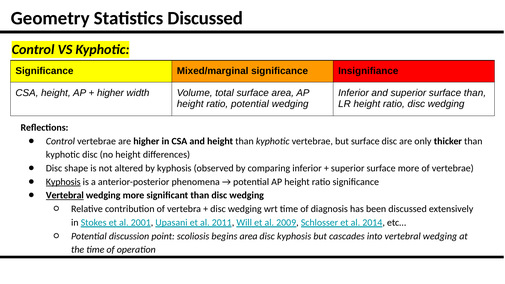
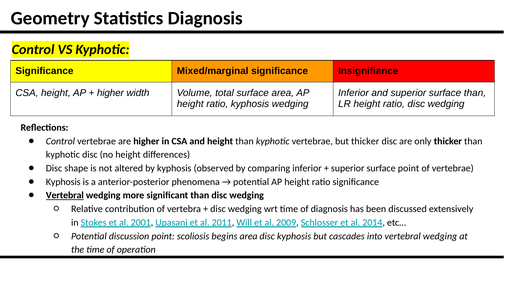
Statistics Discussed: Discussed -> Diagnosis
ratio potential: potential -> kyphosis
but surface: surface -> thicker
surface more: more -> point
Kyphosis at (63, 182) underline: present -> none
